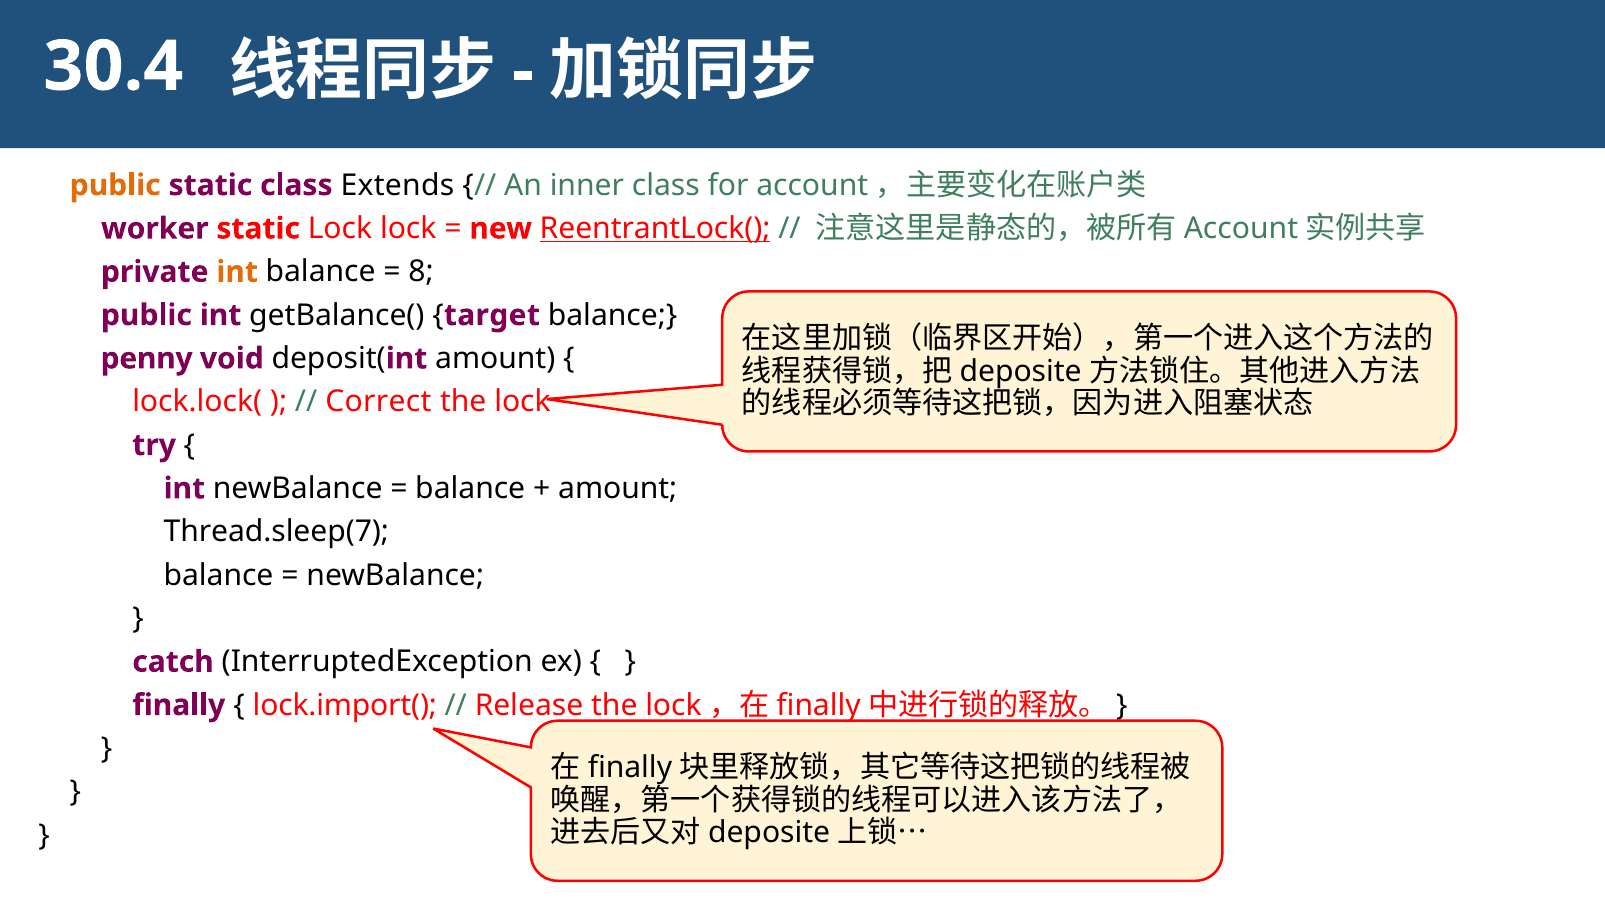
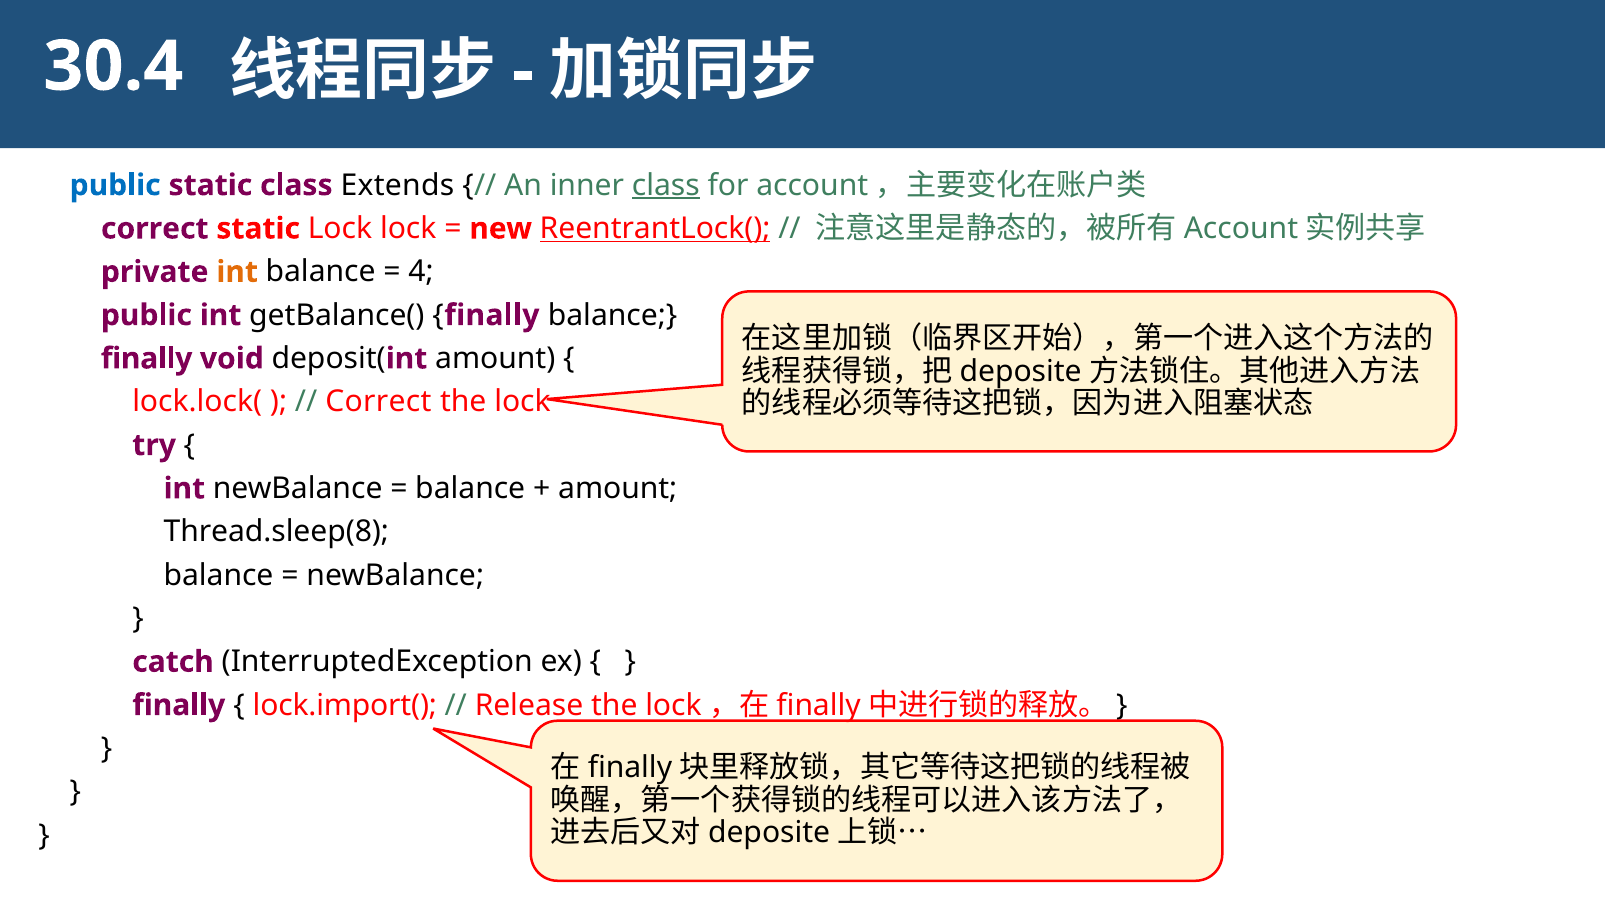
public at (115, 185) colour: orange -> blue
class at (666, 185) underline: none -> present
worker at (155, 229): worker -> correct
8: 8 -> 4
target at (492, 315): target -> finally
penny at (147, 358): penny -> finally
Thread.sleep(7: Thread.sleep(7 -> Thread.sleep(8
